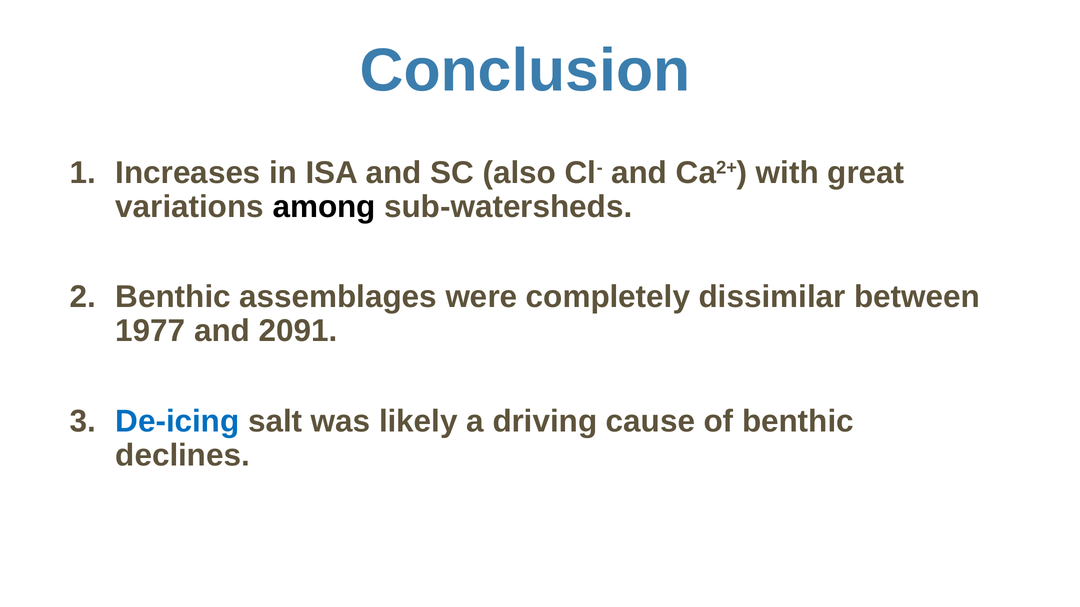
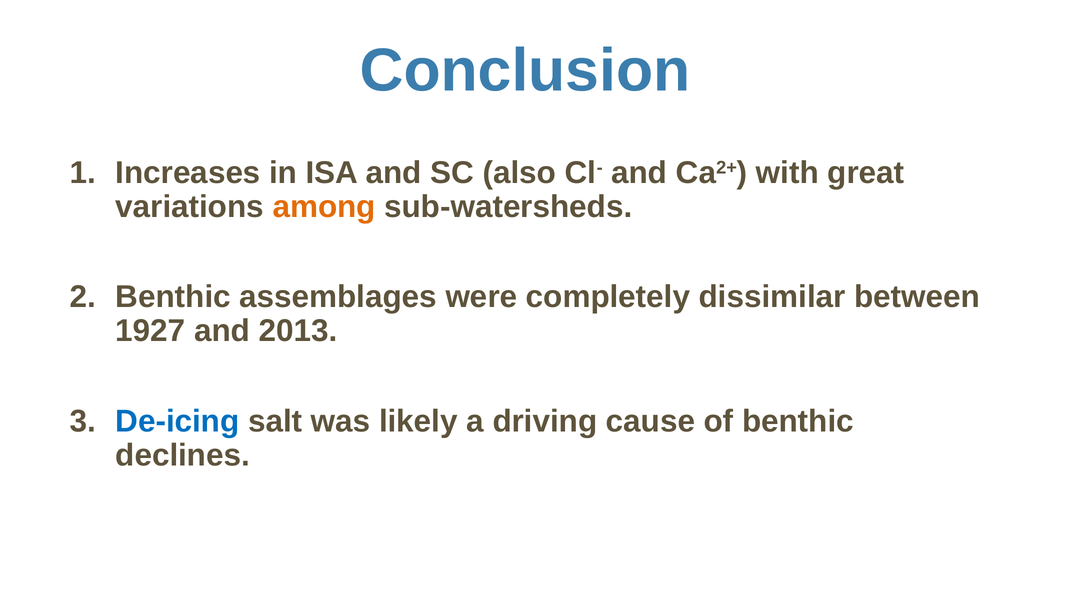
among colour: black -> orange
1977: 1977 -> 1927
2091: 2091 -> 2013
